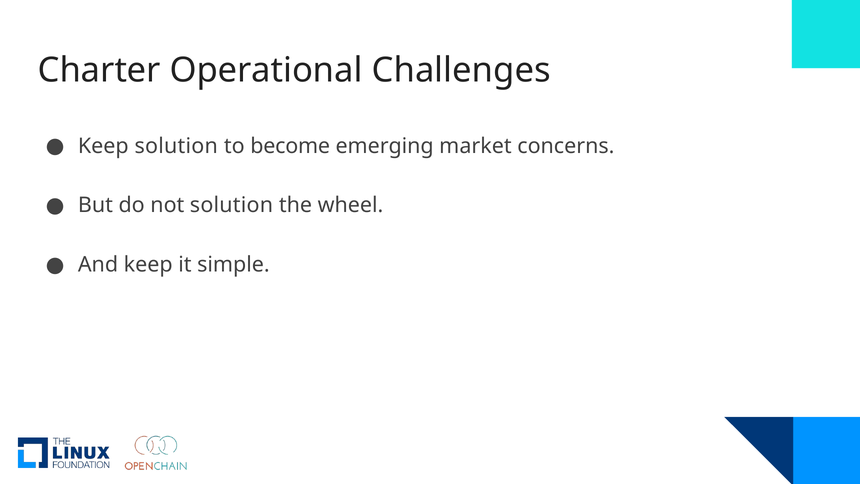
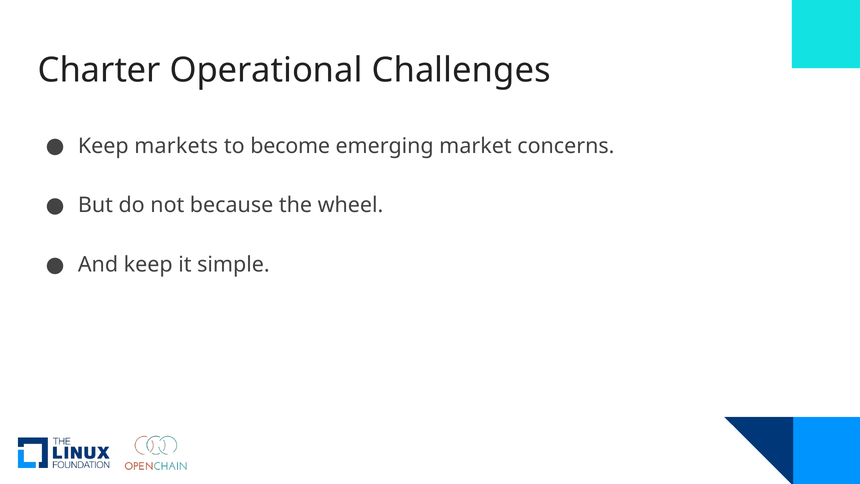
Keep solution: solution -> markets
not solution: solution -> because
